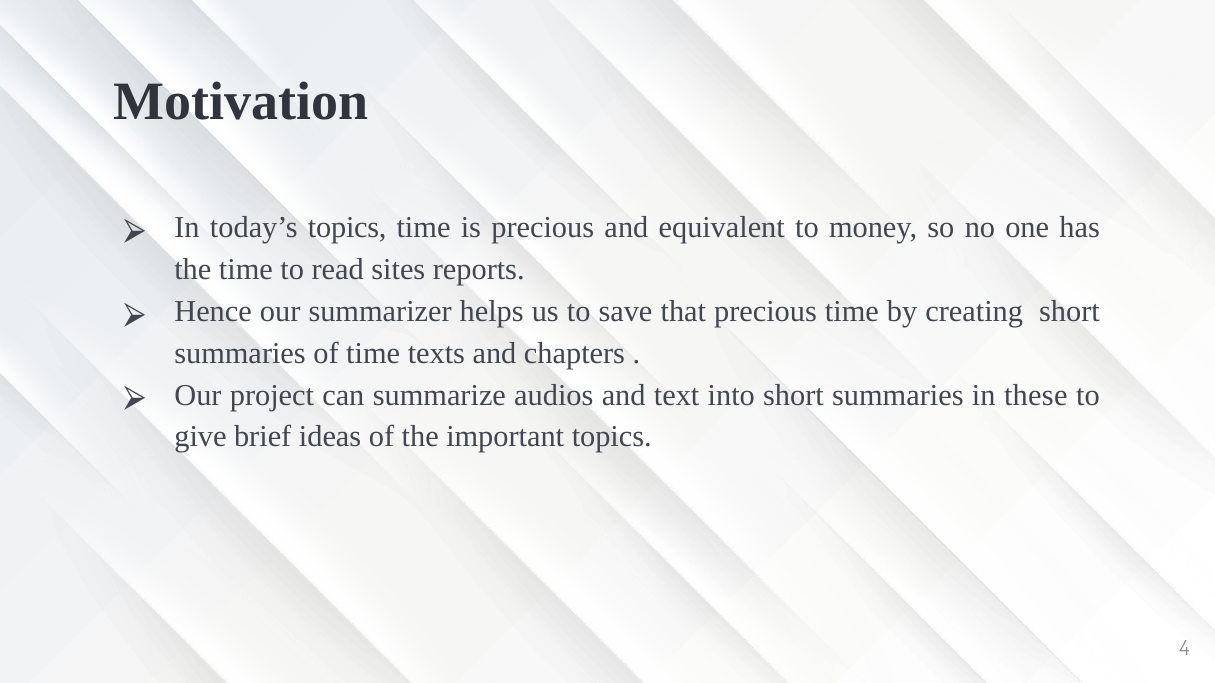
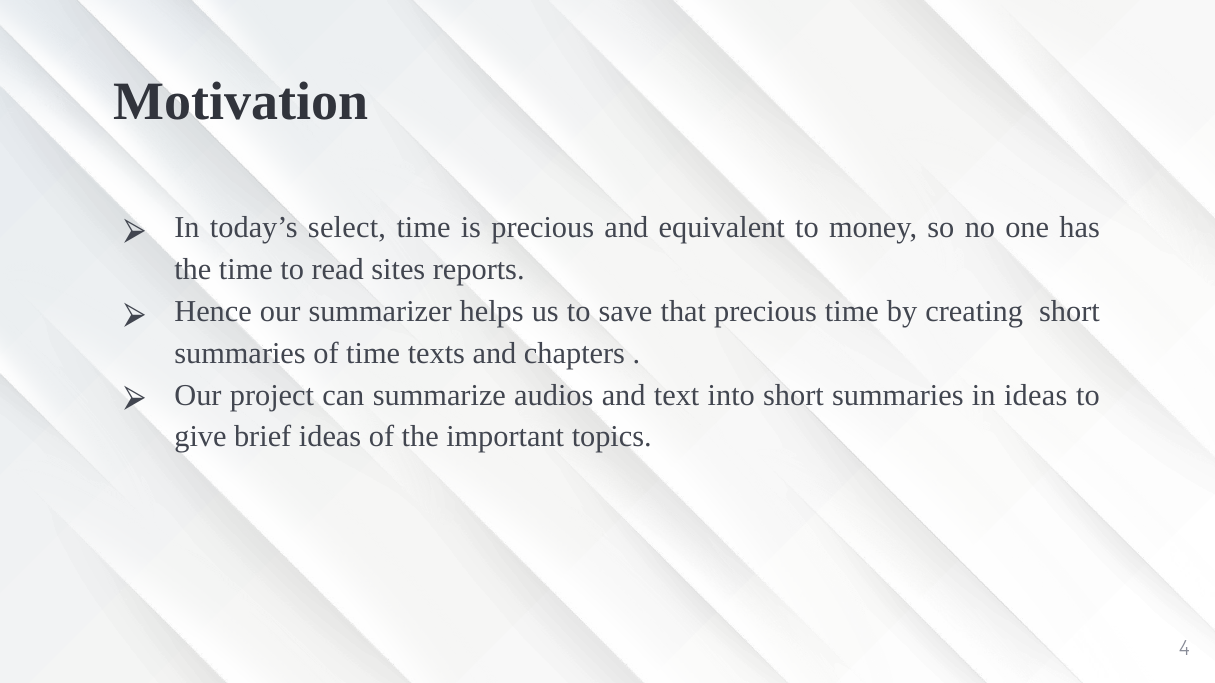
today’s topics: topics -> select
in these: these -> ideas
